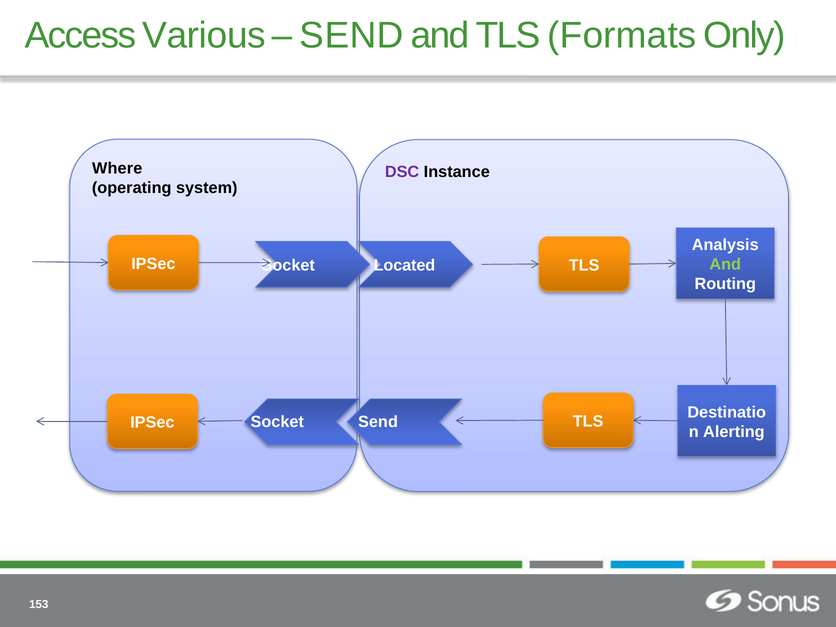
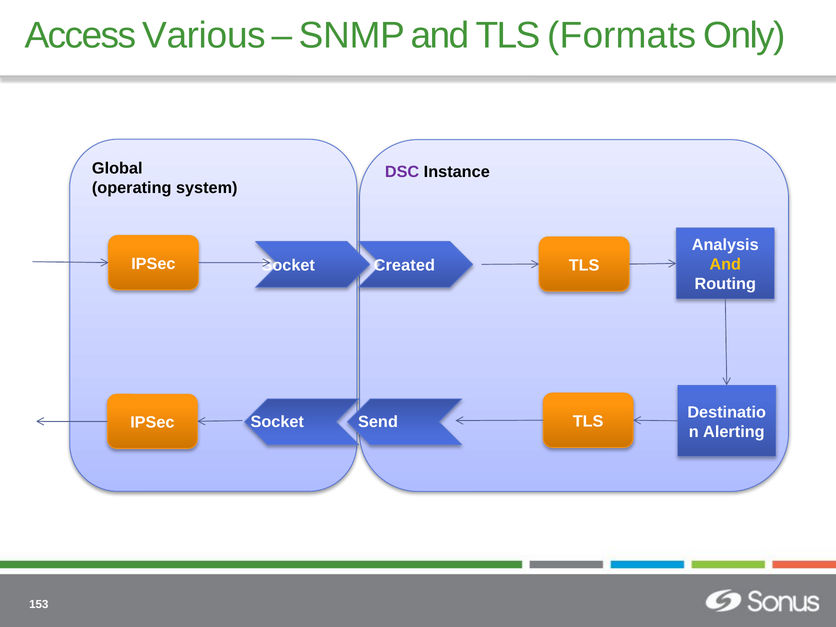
SEND at (352, 36): SEND -> SNMP
Where: Where -> Global
And at (725, 265) colour: light green -> yellow
Located: Located -> Created
